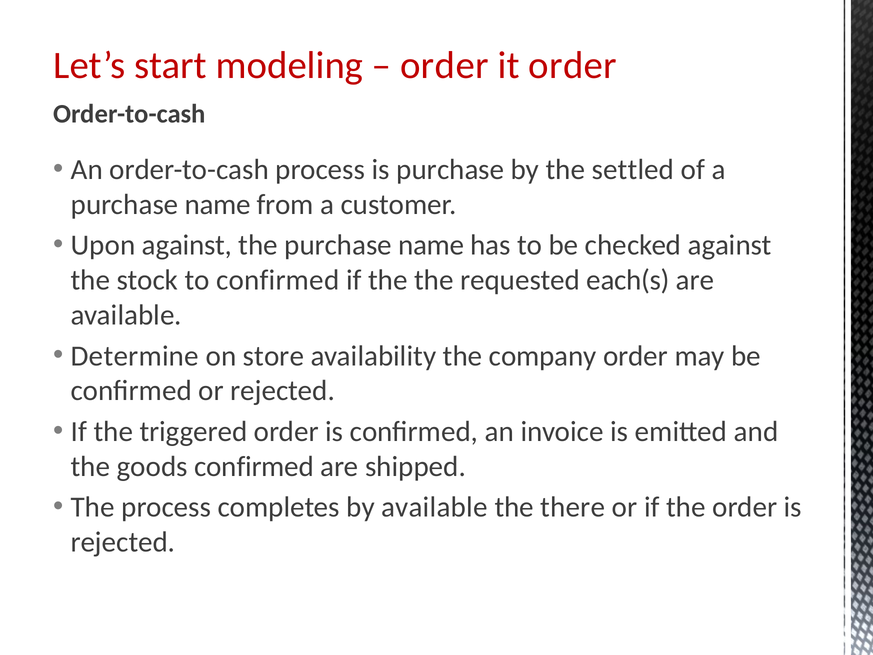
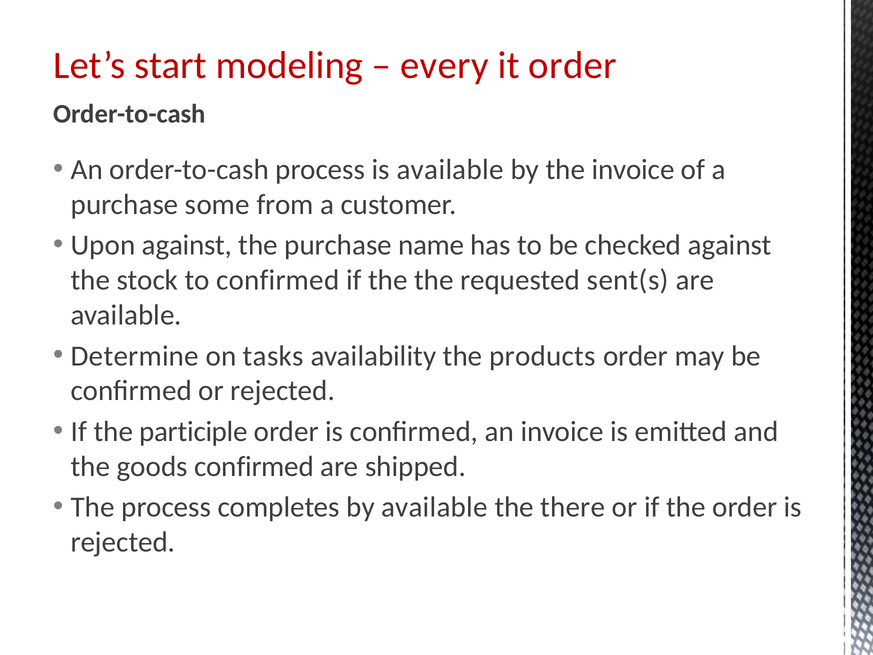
order at (444, 65): order -> every
is purchase: purchase -> available
the settled: settled -> invoice
name at (218, 204): name -> some
each(s: each(s -> sent(s
store: store -> tasks
company: company -> products
triggered: triggered -> participle
